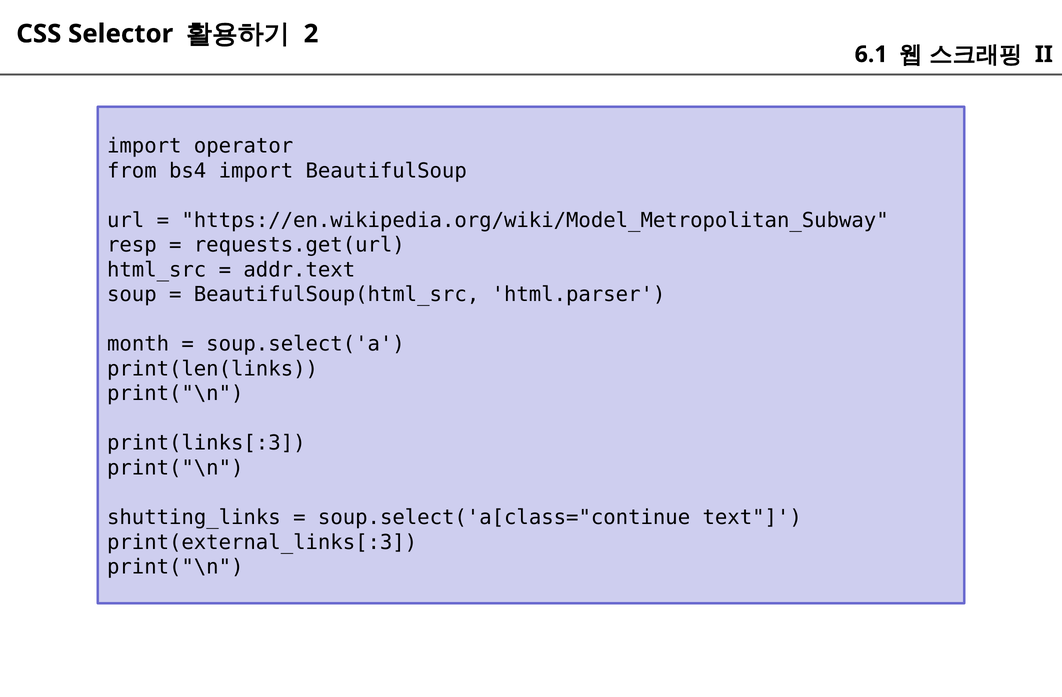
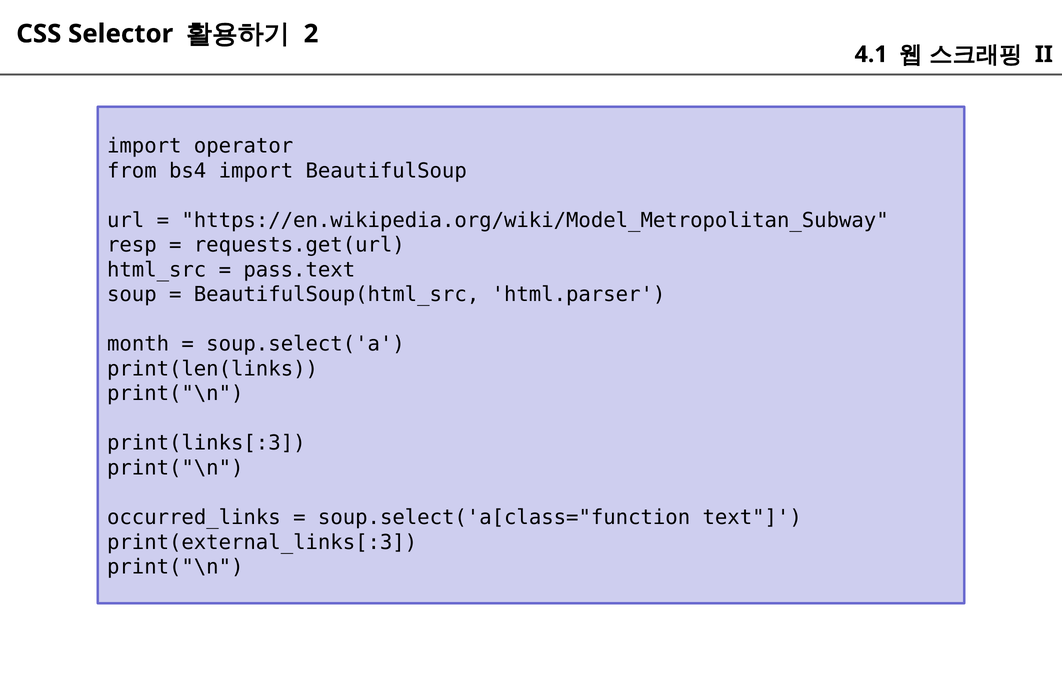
6.1: 6.1 -> 4.1
addr.text: addr.text -> pass.text
shutting_links: shutting_links -> occurred_links
soup.select('a[class="continue: soup.select('a[class="continue -> soup.select('a[class="function
